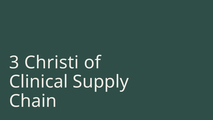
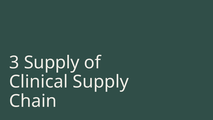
3 Christi: Christi -> Supply
